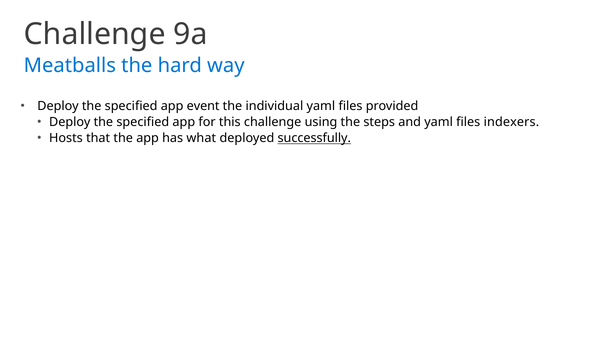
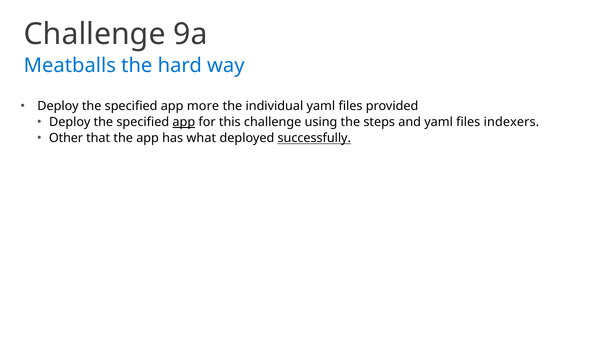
event: event -> more
app at (184, 122) underline: none -> present
Hosts: Hosts -> Other
